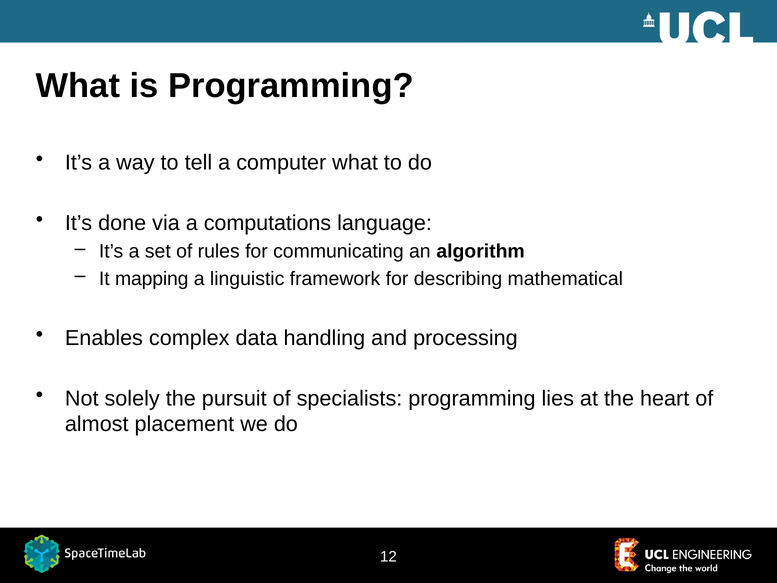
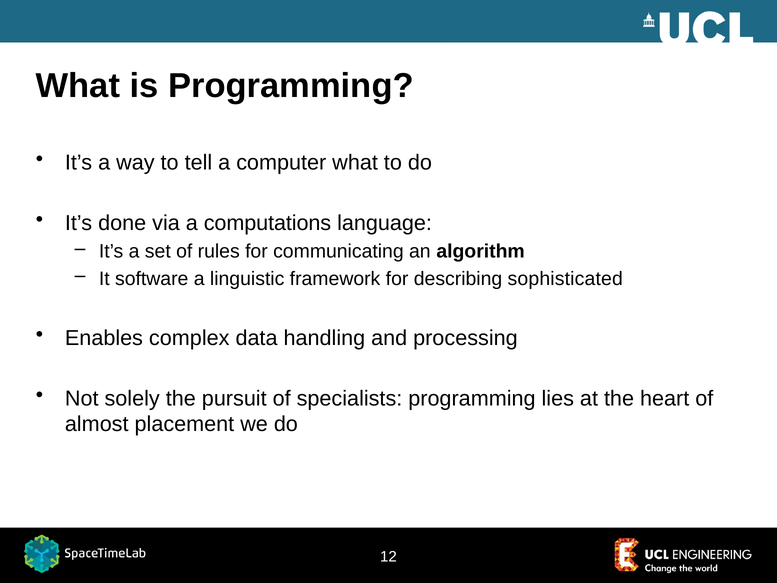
mapping: mapping -> software
mathematical: mathematical -> sophisticated
